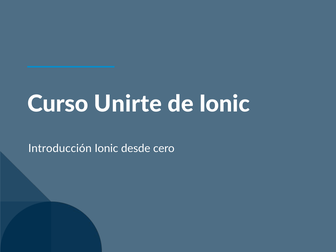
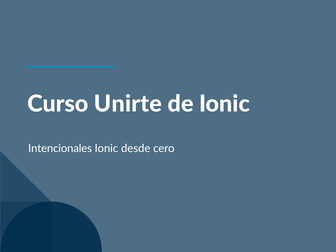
Introducción: Introducción -> Intencionales
